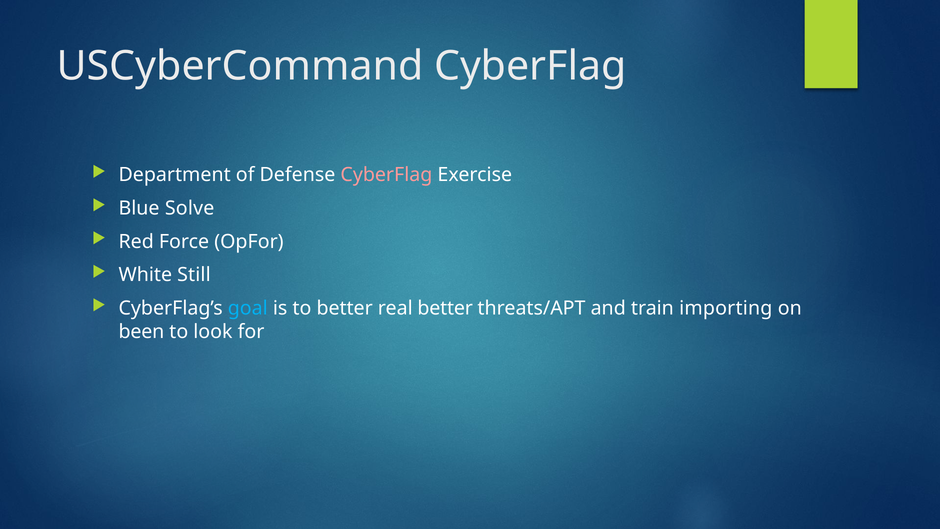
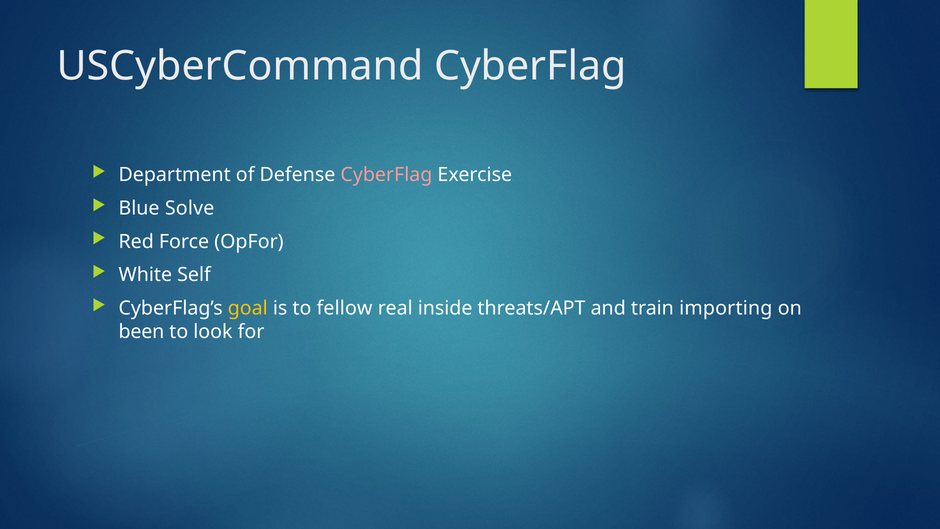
Still: Still -> Self
goal colour: light blue -> yellow
to better: better -> fellow
real better: better -> inside
